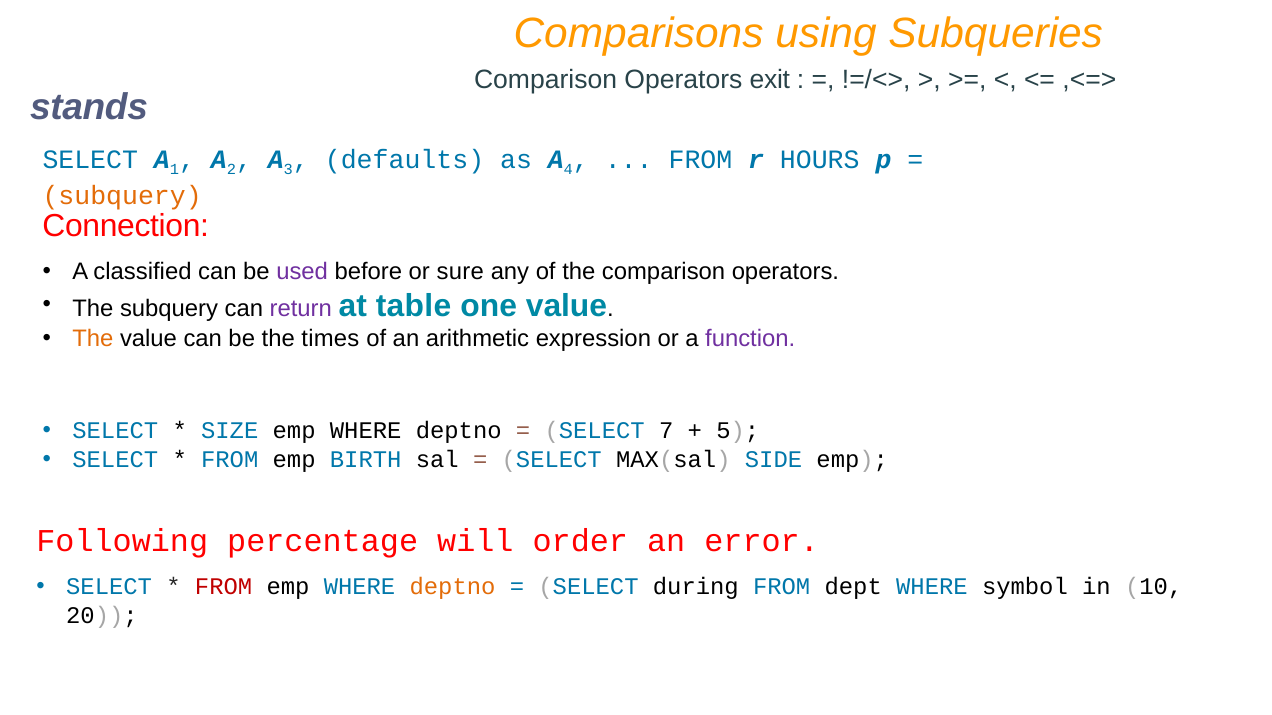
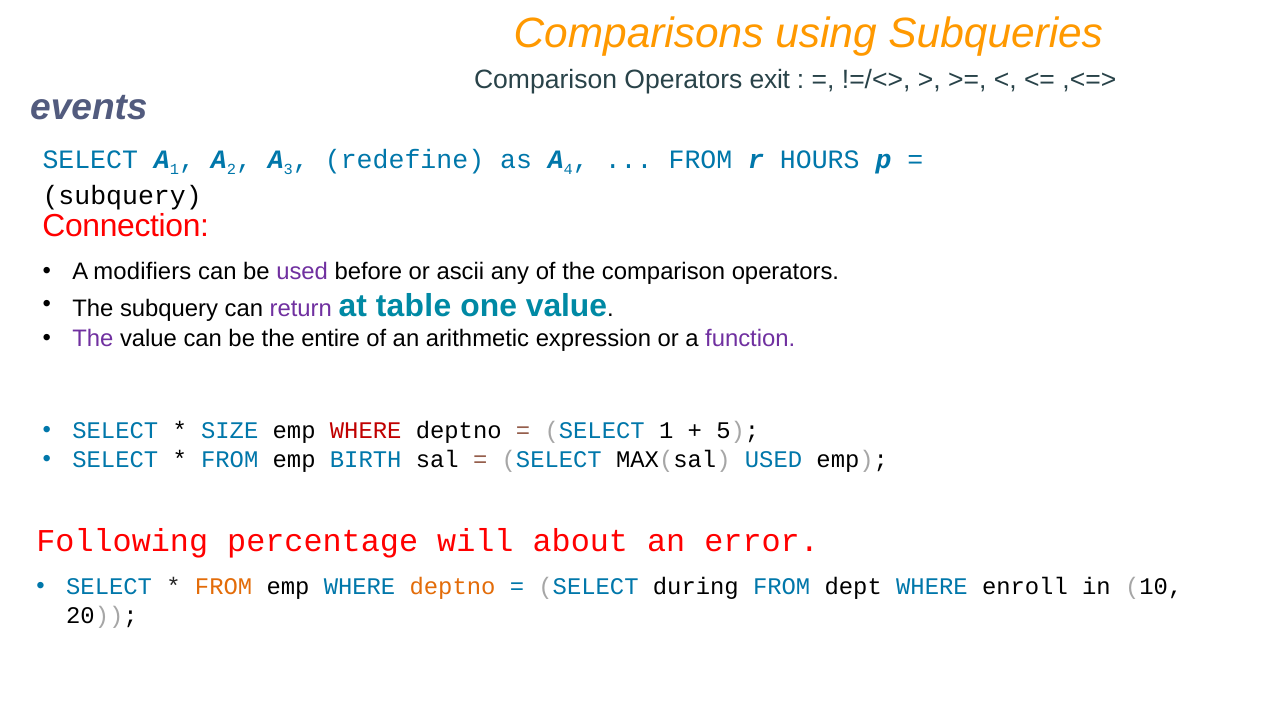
stands: stands -> events
defaults: defaults -> redefine
subquery at (122, 196) colour: orange -> black
classified: classified -> modifiers
sure: sure -> ascii
The at (93, 339) colour: orange -> purple
times: times -> entire
WHERE at (366, 431) colour: black -> red
SELECT 7: 7 -> 1
MAX(sal SIDE: SIDE -> USED
order: order -> about
FROM at (224, 587) colour: red -> orange
symbol: symbol -> enroll
